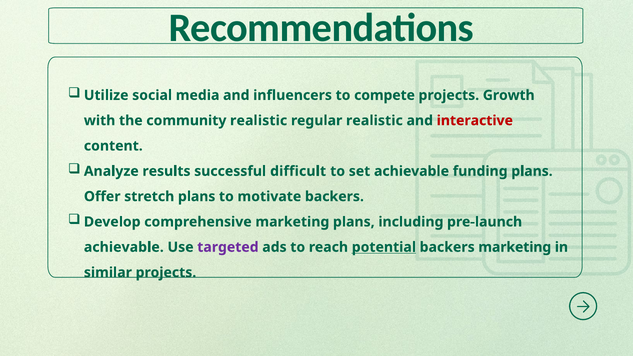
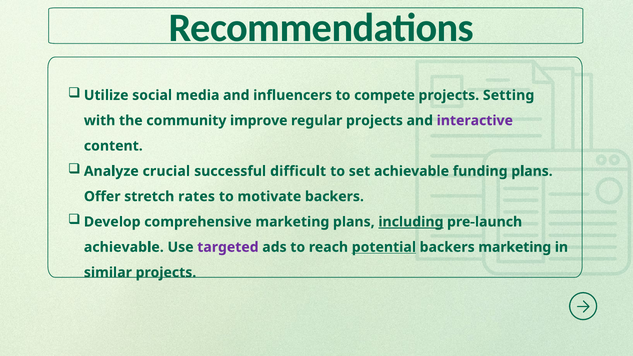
Growth: Growth -> Setting
community realistic: realistic -> improve
regular realistic: realistic -> projects
interactive colour: red -> purple
results: results -> crucial
stretch plans: plans -> rates
including underline: none -> present
